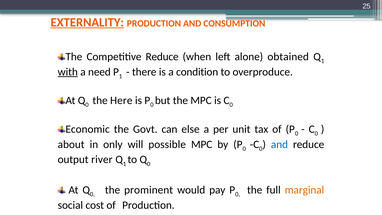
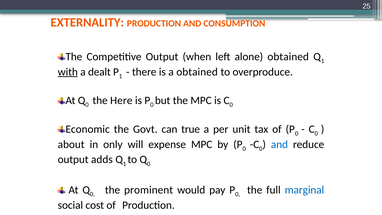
EXTERNALITY underline: present -> none
Competitive Reduce: Reduce -> Output
need: need -> dealt
a condition: condition -> obtained
else: else -> true
possible: possible -> expense
river: river -> adds
marginal colour: orange -> blue
